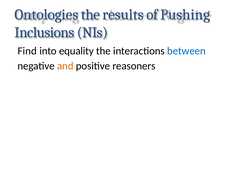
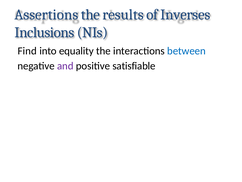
Ontologies: Ontologies -> Assertions
Pushing: Pushing -> Inverses
and colour: orange -> purple
reasoners: reasoners -> satisfiable
